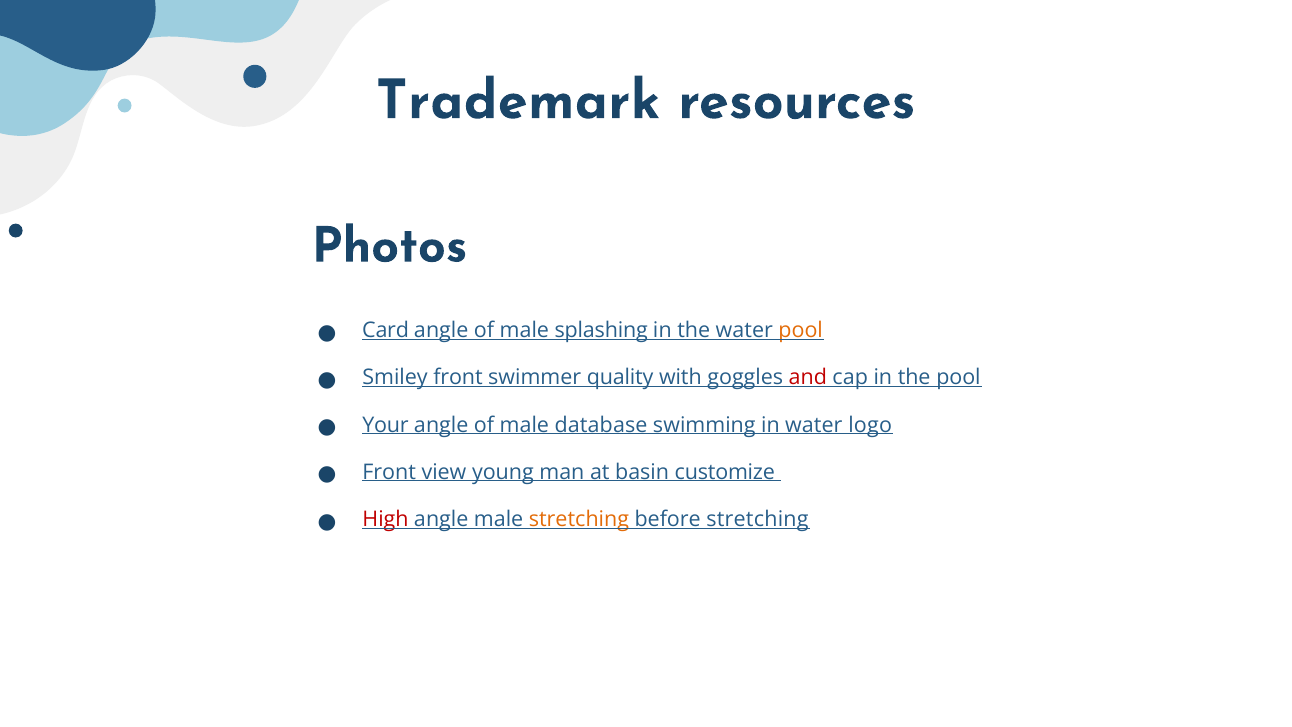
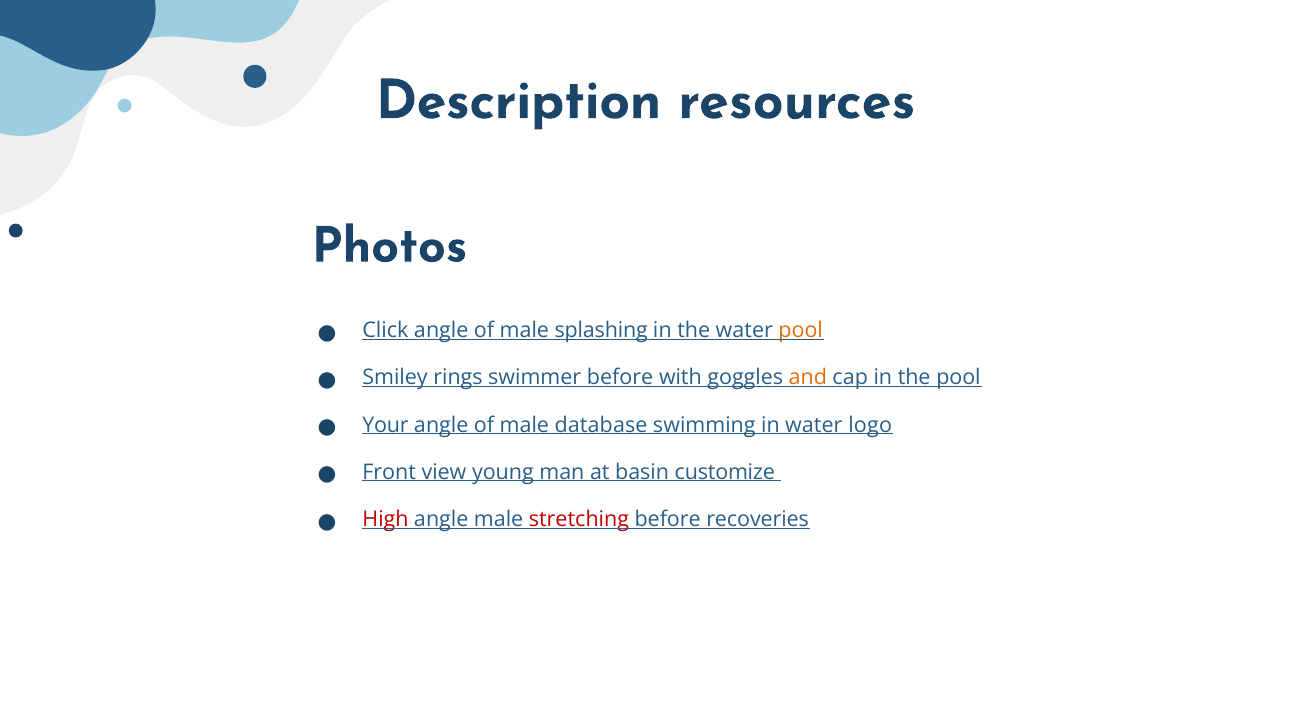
Trademark: Trademark -> Description
Card: Card -> Click
Smiley front: front -> rings
swimmer quality: quality -> before
and colour: red -> orange
stretching at (579, 519) colour: orange -> red
before stretching: stretching -> recoveries
